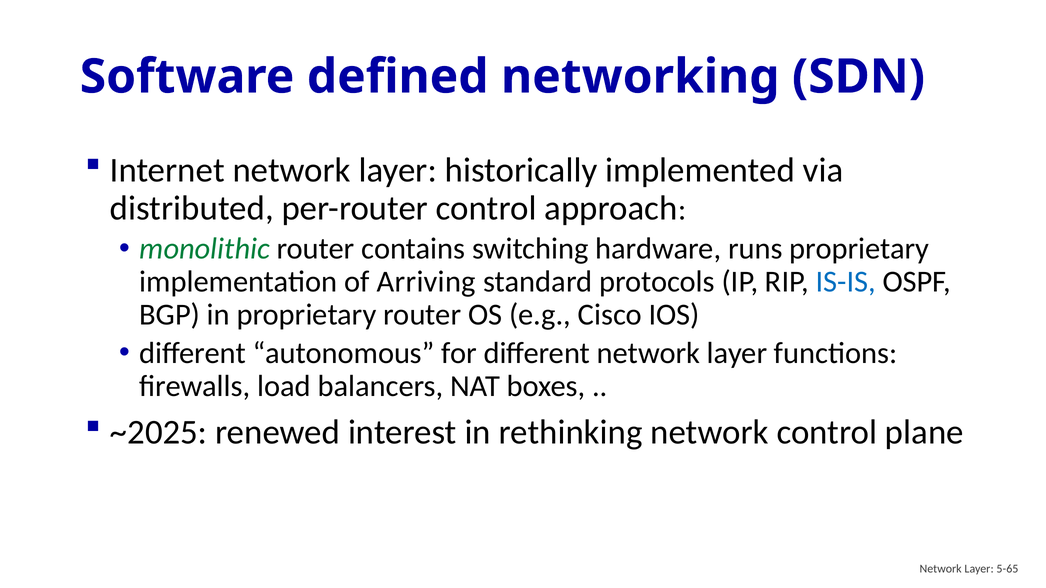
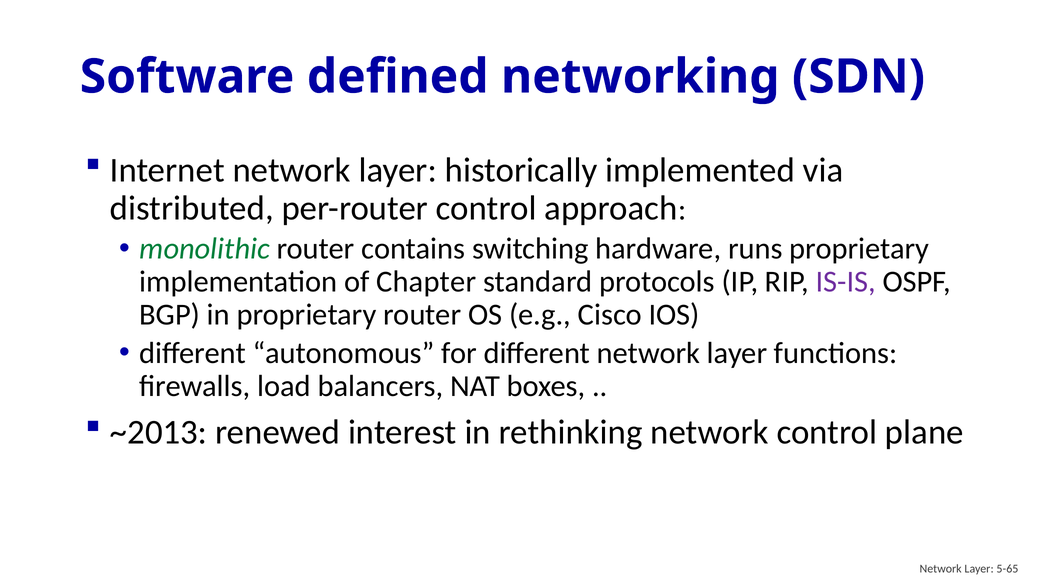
Arriving: Arriving -> Chapter
IS-IS colour: blue -> purple
~2025: ~2025 -> ~2013
